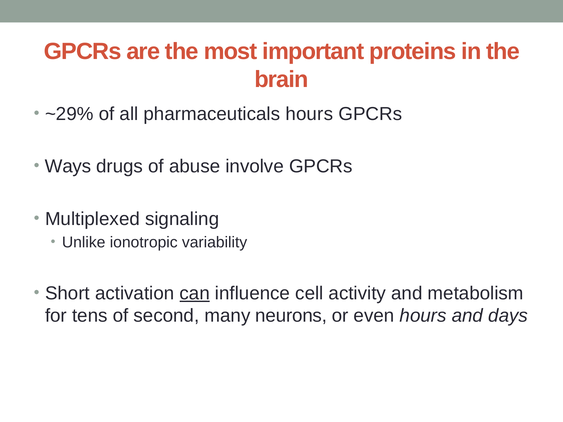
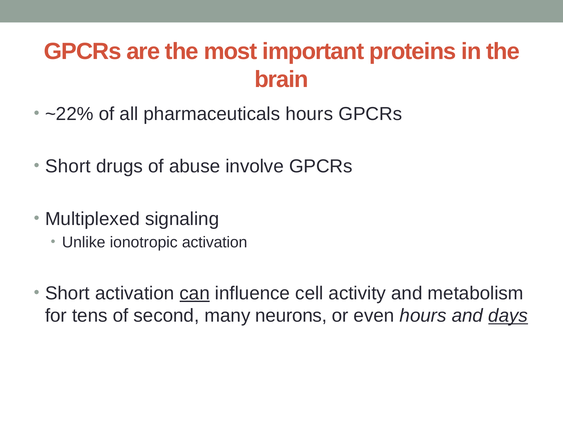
~29%: ~29% -> ~22%
Ways at (68, 166): Ways -> Short
ionotropic variability: variability -> activation
days underline: none -> present
